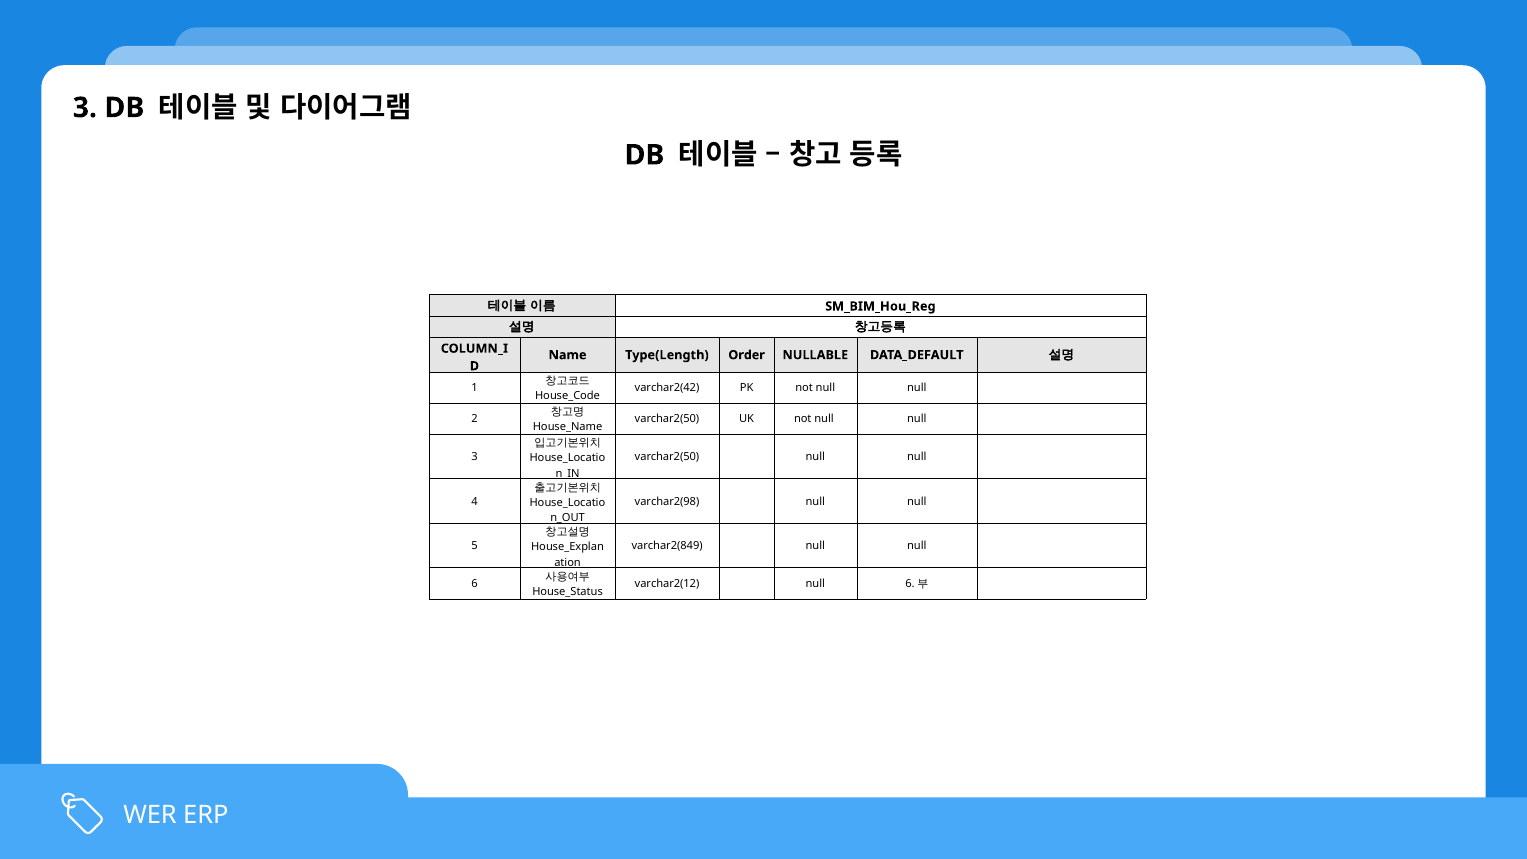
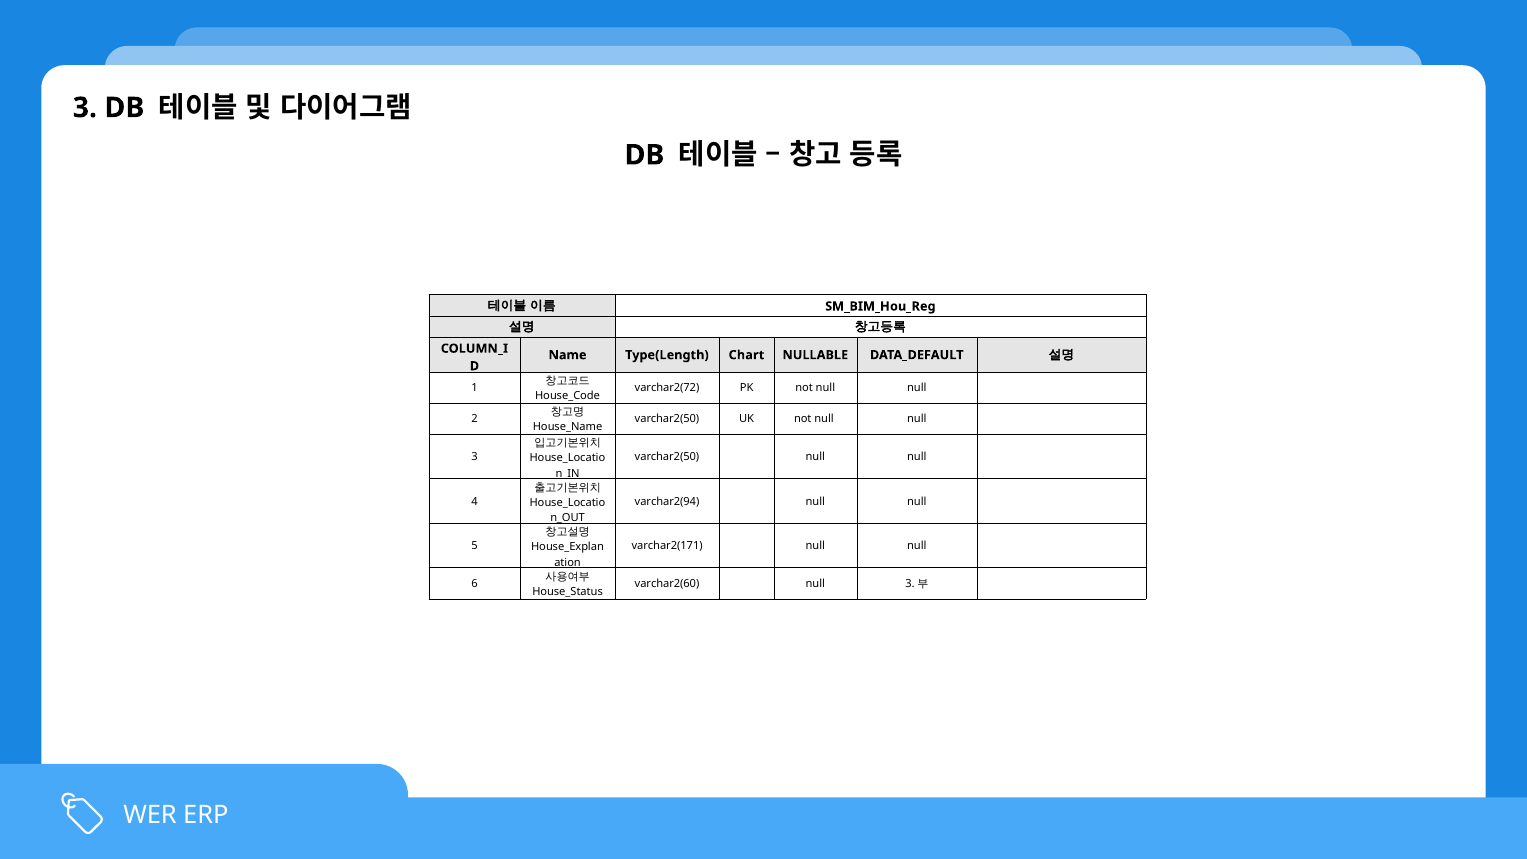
Order: Order -> Chart
varchar2(42: varchar2(42 -> varchar2(72
varchar2(98: varchar2(98 -> varchar2(94
varchar2(849: varchar2(849 -> varchar2(171
varchar2(12: varchar2(12 -> varchar2(60
6 at (910, 584): 6 -> 3
